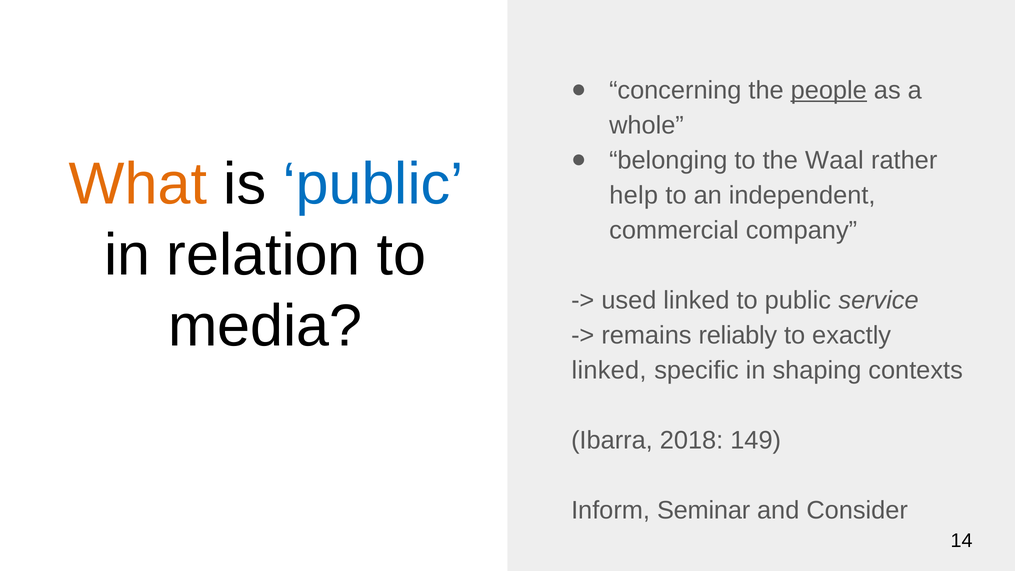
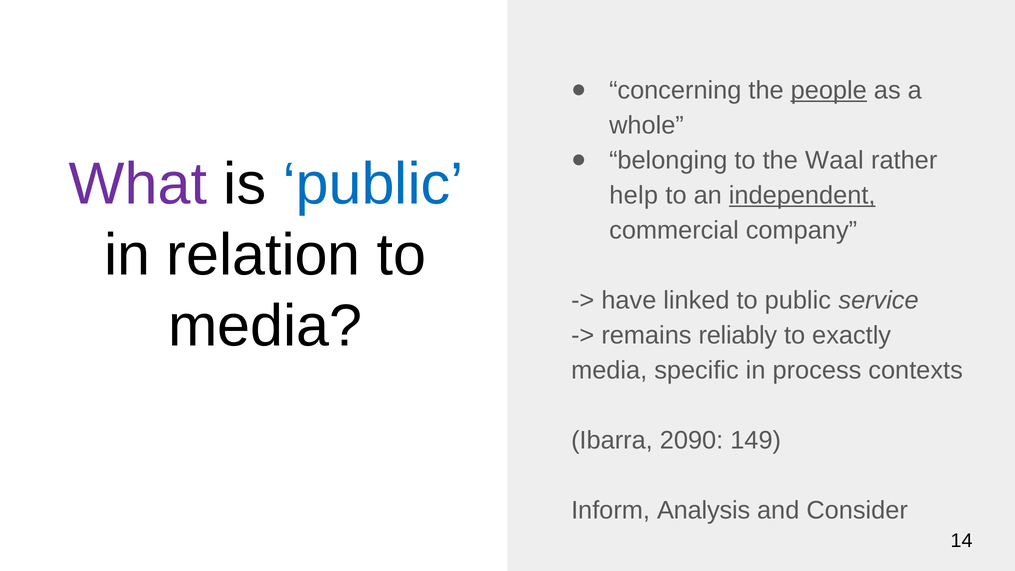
What colour: orange -> purple
independent underline: none -> present
used: used -> have
linked at (609, 370): linked -> media
shaping: shaping -> process
2018: 2018 -> 2090
Seminar: Seminar -> Analysis
